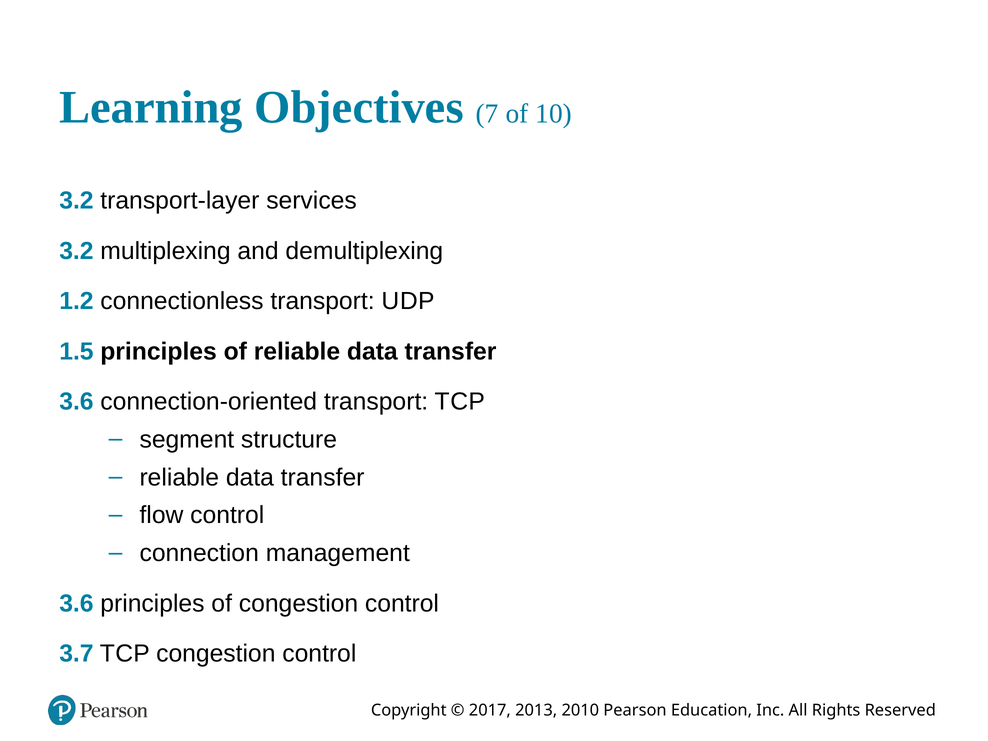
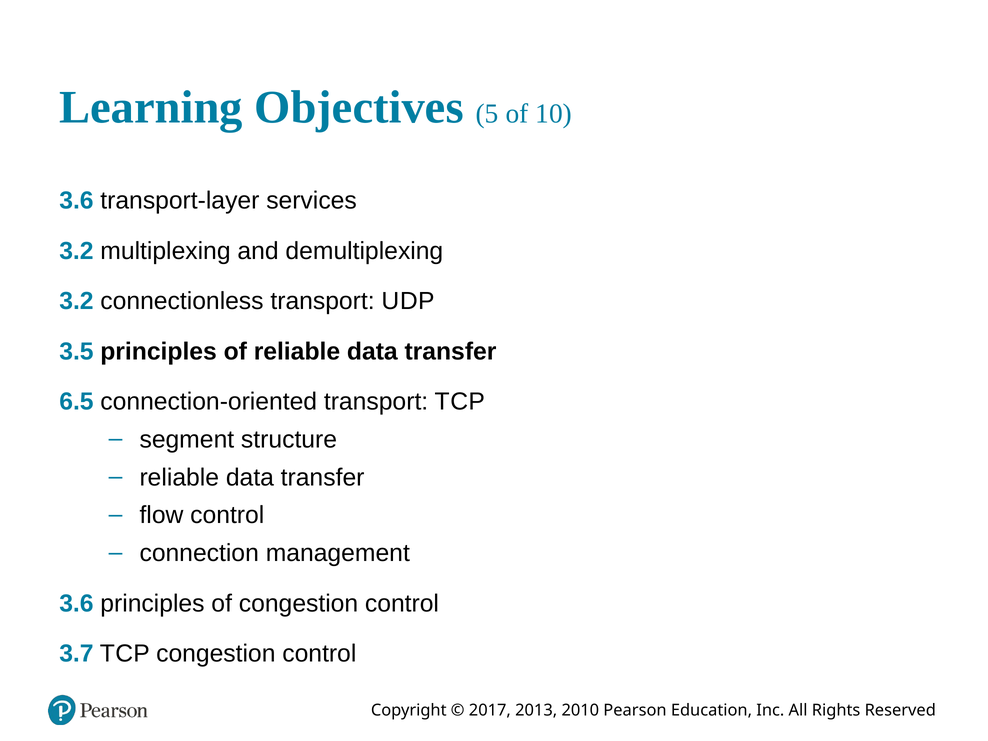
7: 7 -> 5
3.2 at (76, 201): 3.2 -> 3.6
1.2 at (76, 301): 1.2 -> 3.2
1.5: 1.5 -> 3.5
3.6 at (76, 402): 3.6 -> 6.5
